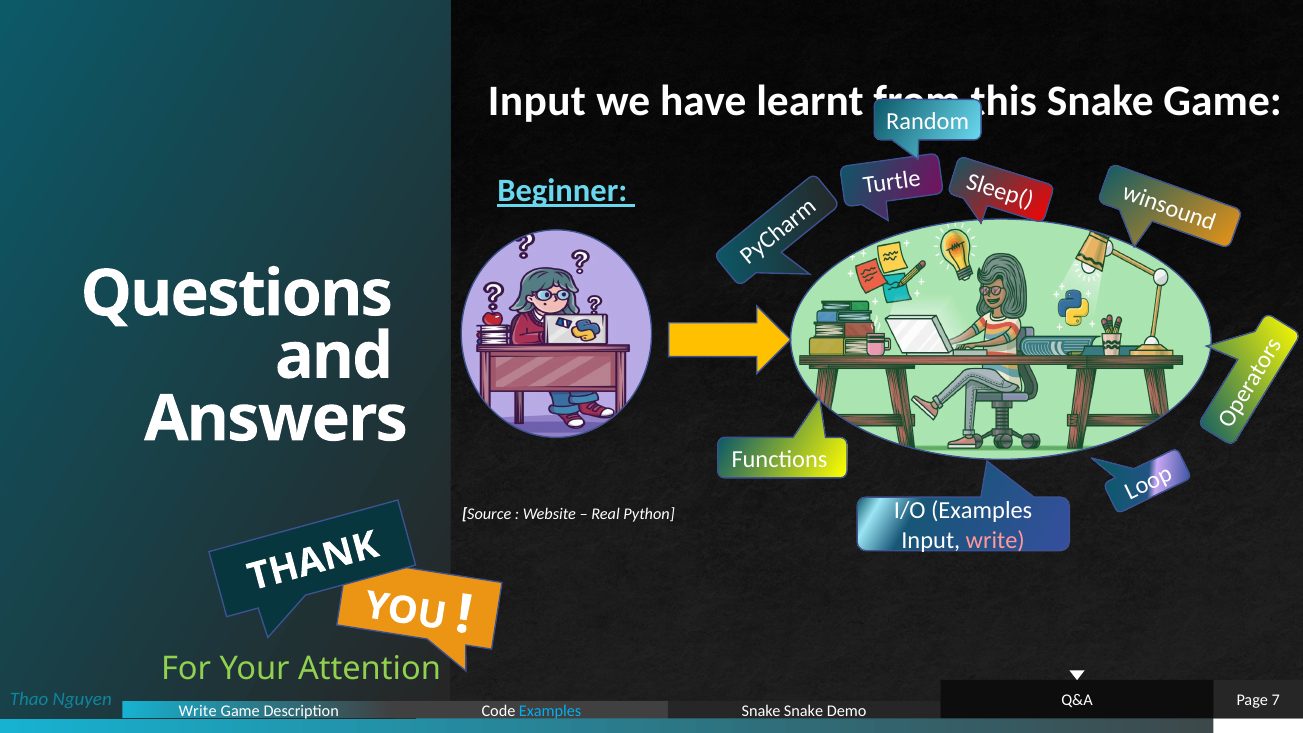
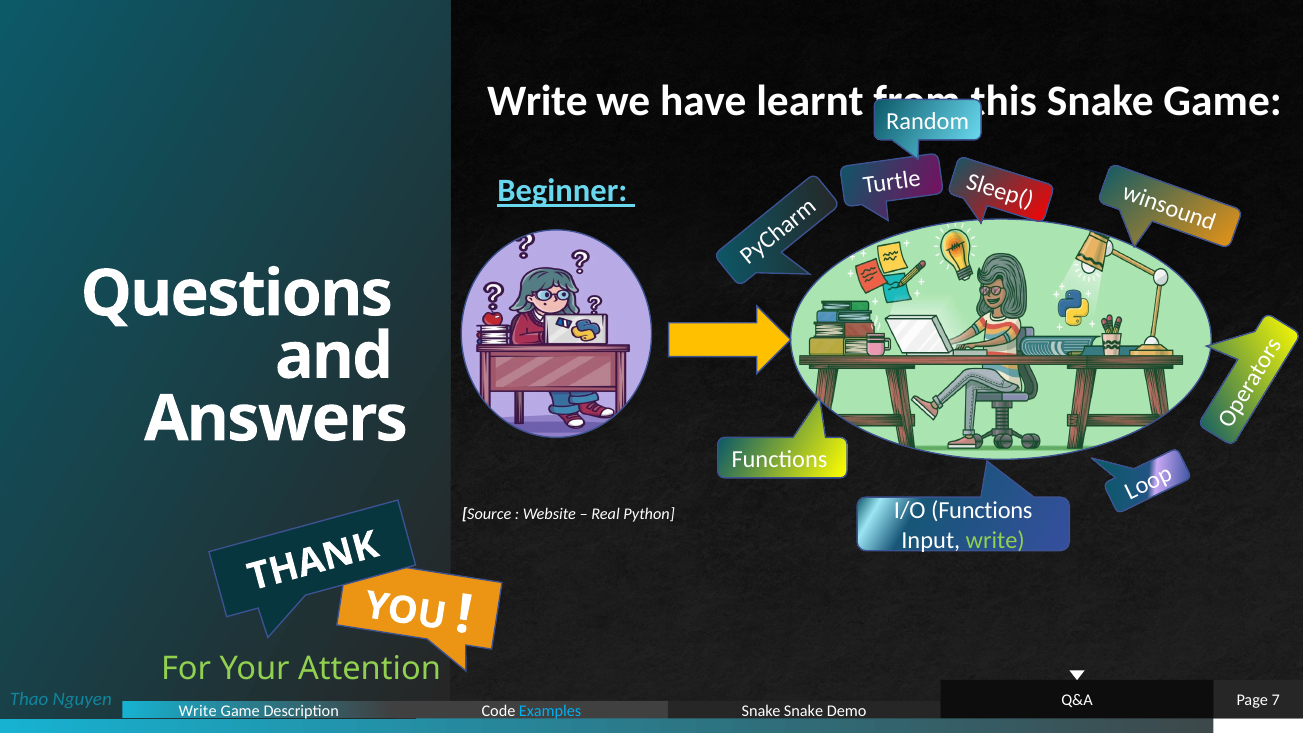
Input at (537, 101): Input -> Write
I/O Examples: Examples -> Functions
write at (995, 540) colour: pink -> light green
